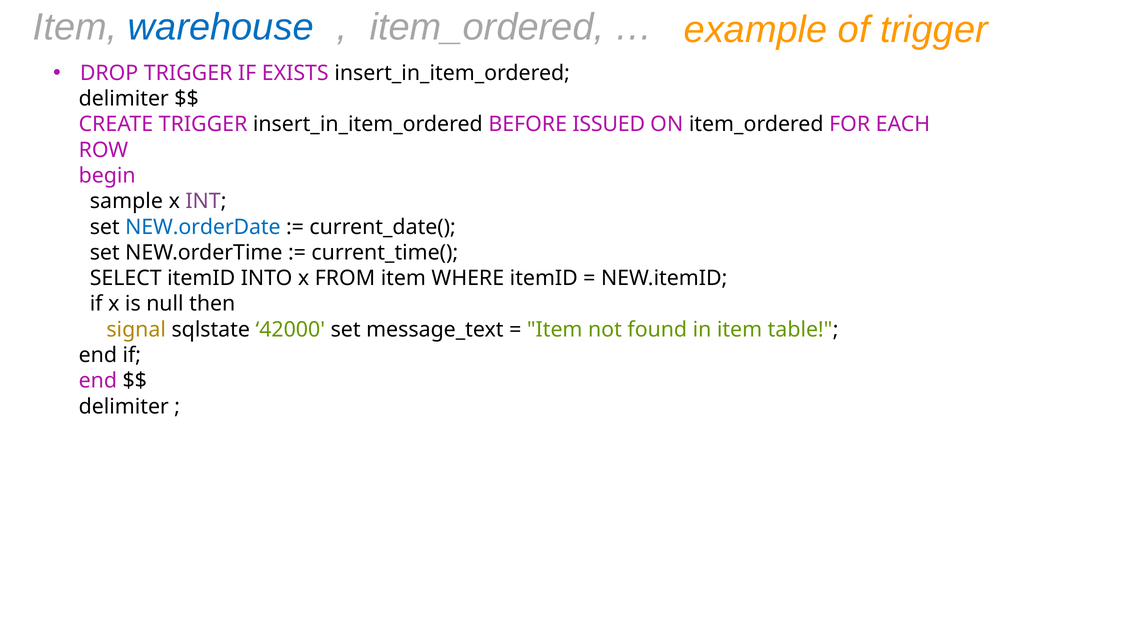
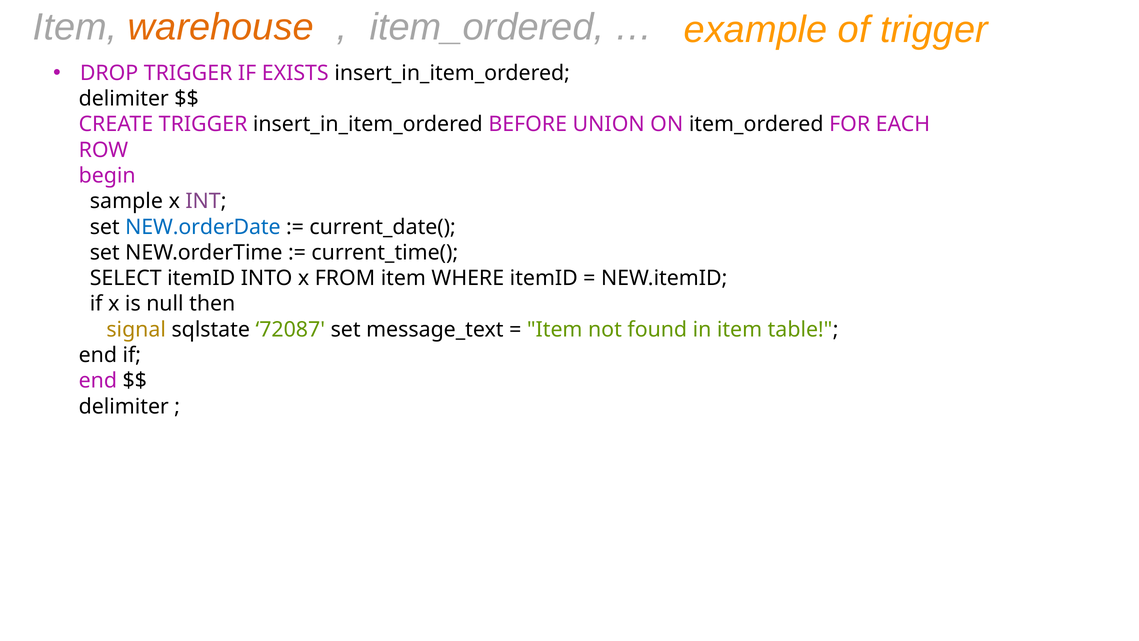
warehouse colour: blue -> orange
ISSUED: ISSUED -> UNION
42000: 42000 -> 72087
